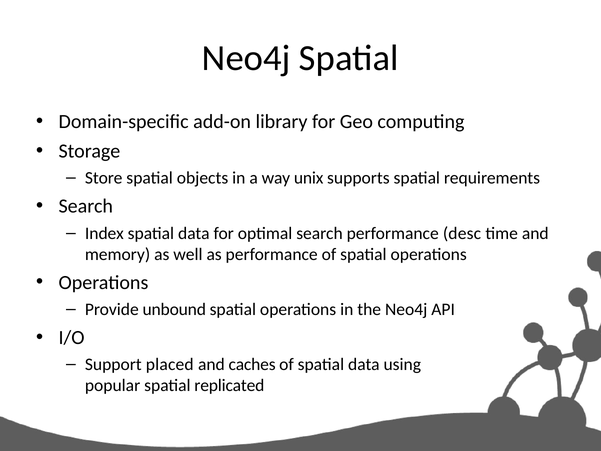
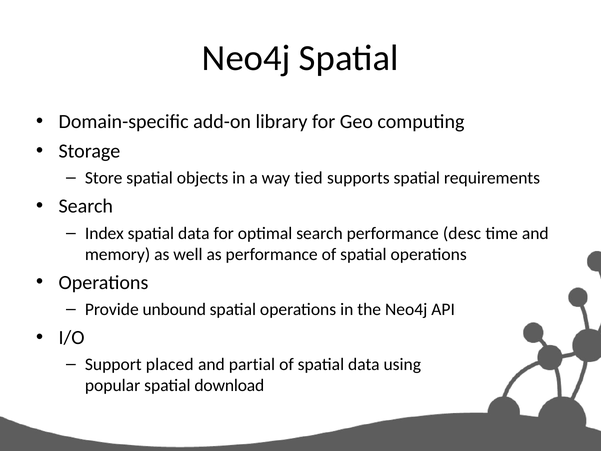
unix: unix -> tied
caches: caches -> partial
replicated: replicated -> download
